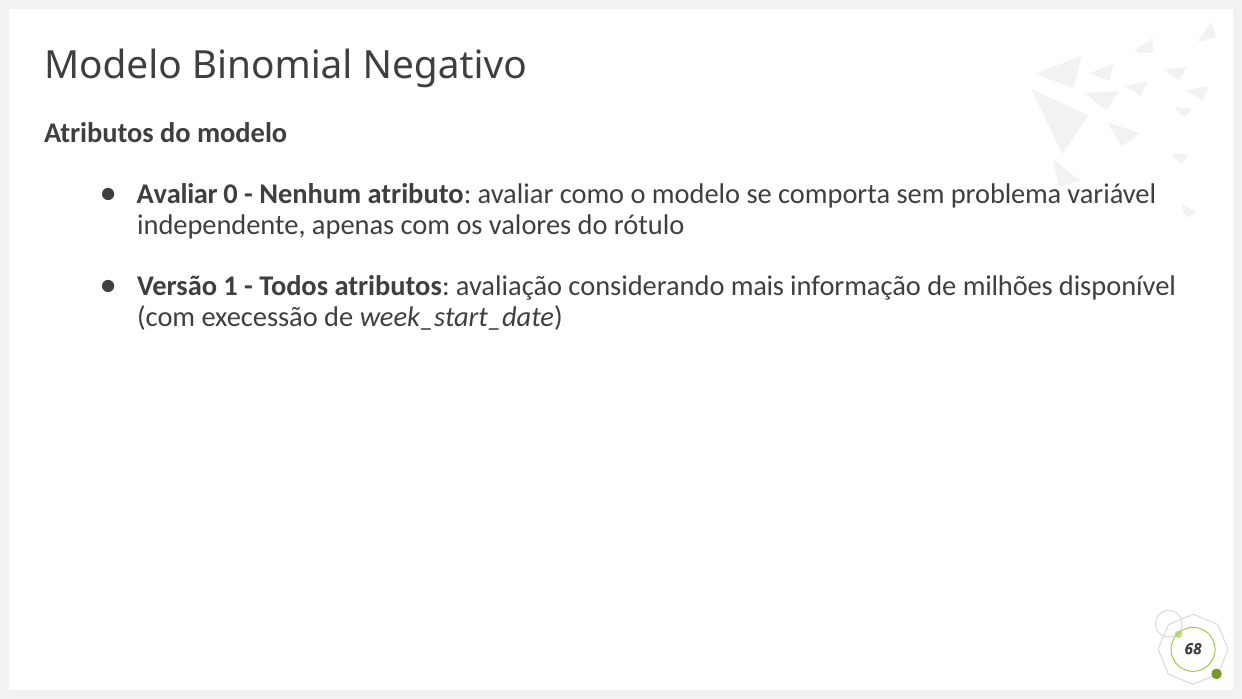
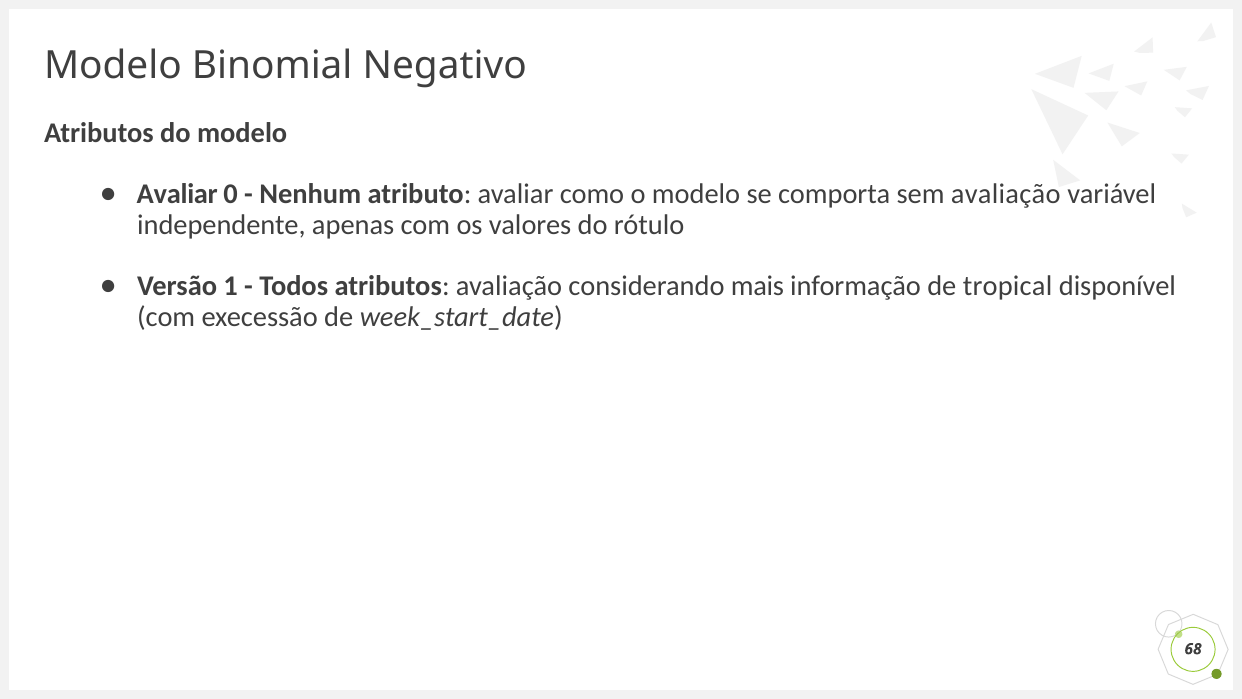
sem problema: problema -> avaliação
milhões: milhões -> tropical
